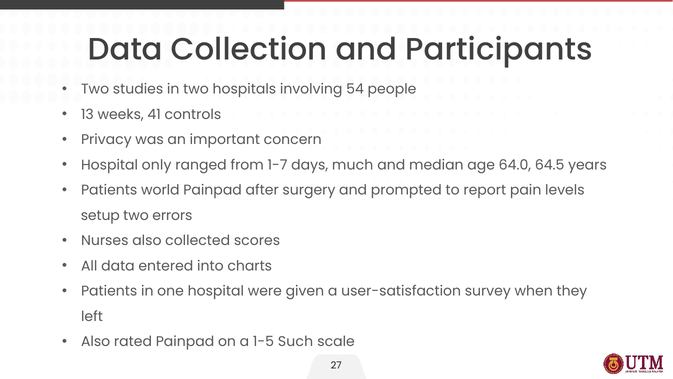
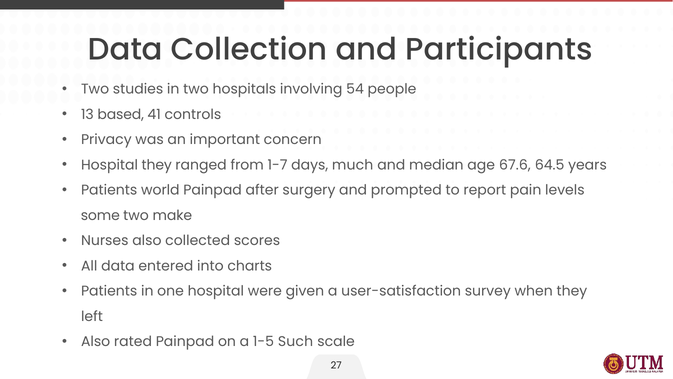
weeks: weeks -> based
Hospital only: only -> they
64.0: 64.0 -> 67.6
setup: setup -> some
errors: errors -> make
